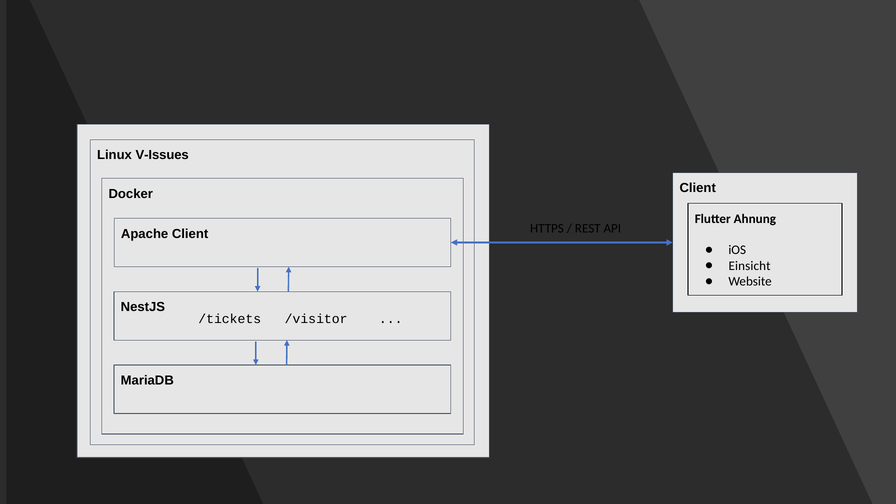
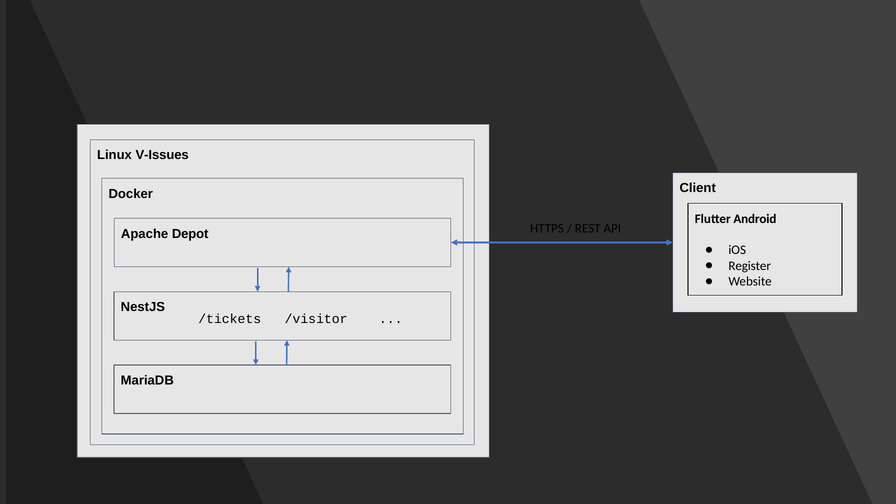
Ahnung: Ahnung -> Android
Apache Client: Client -> Depot
Einsicht: Einsicht -> Register
